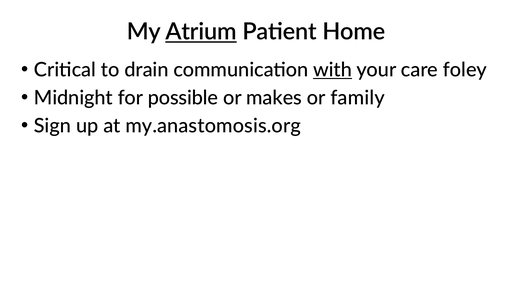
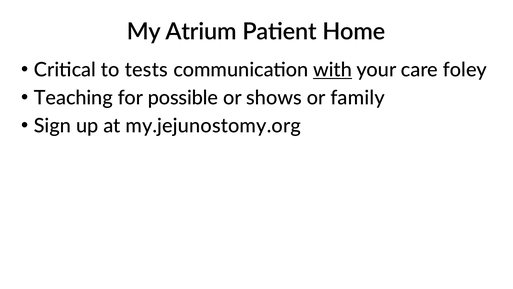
Atrium underline: present -> none
drain: drain -> tests
Midnight: Midnight -> Teaching
makes: makes -> shows
my.anastomosis.org: my.anastomosis.org -> my.jejunostomy.org
